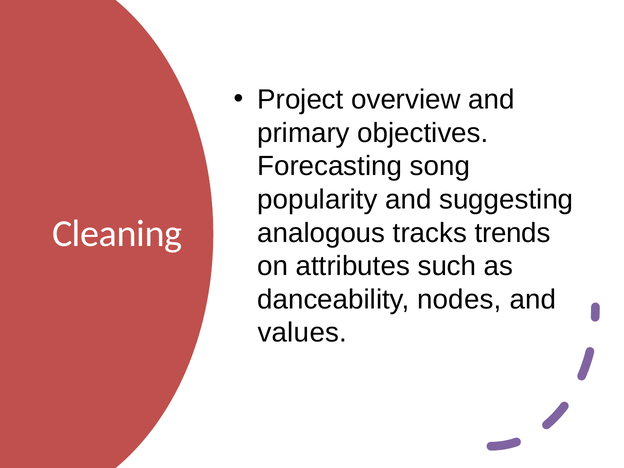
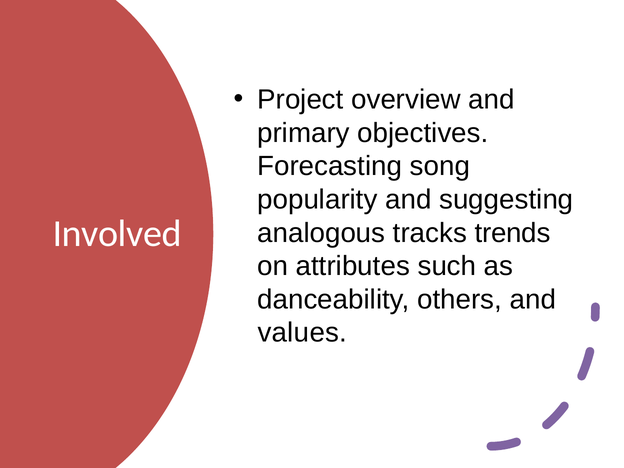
Cleaning: Cleaning -> Involved
nodes: nodes -> others
